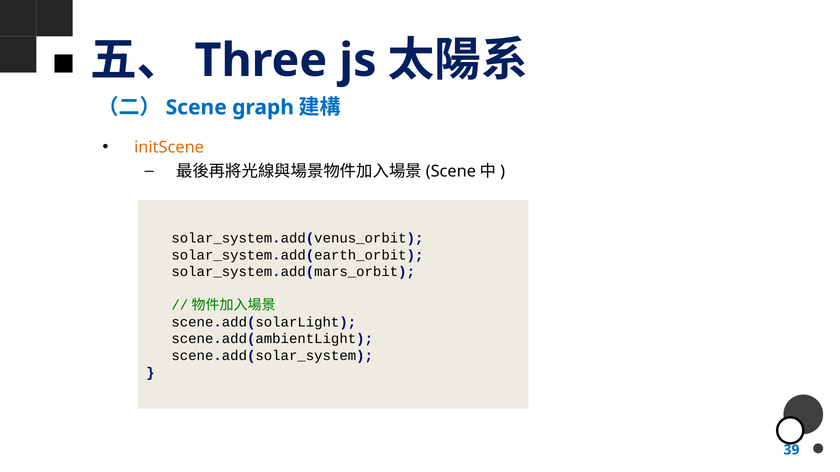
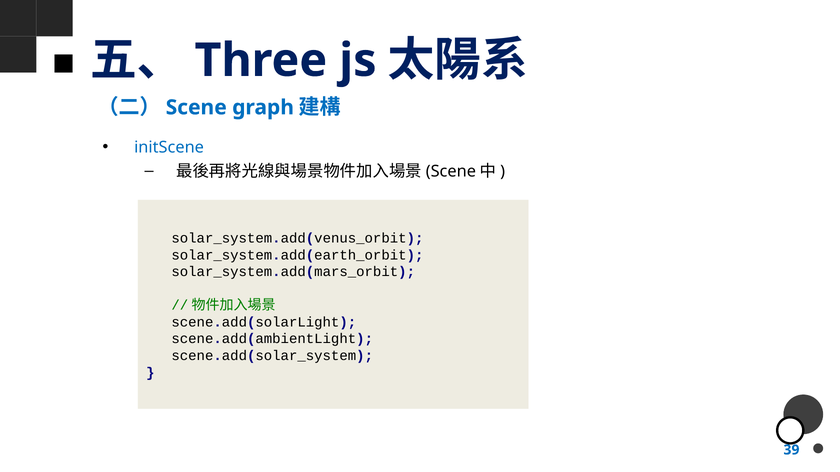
initScene colour: orange -> blue
